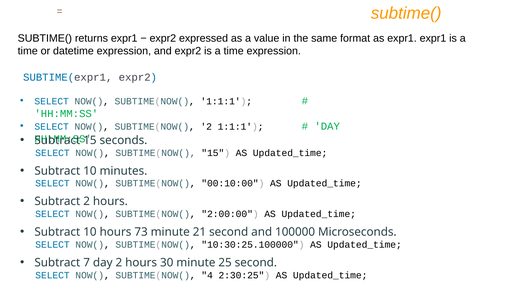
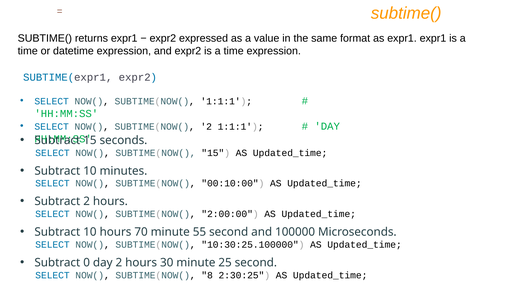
73: 73 -> 70
21: 21 -> 55
7: 7 -> 0
4: 4 -> 8
